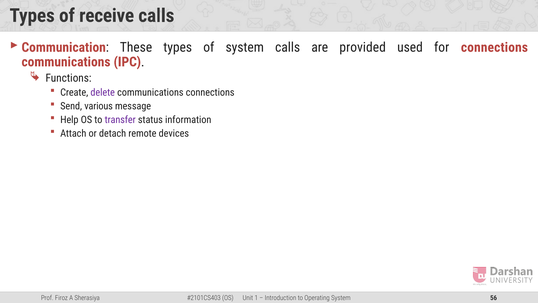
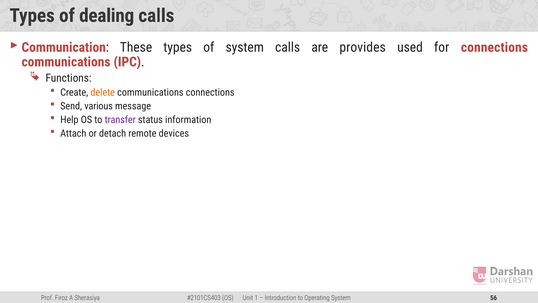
receive: receive -> dealing
provided: provided -> provides
delete colour: purple -> orange
